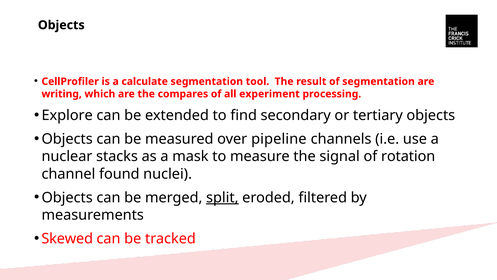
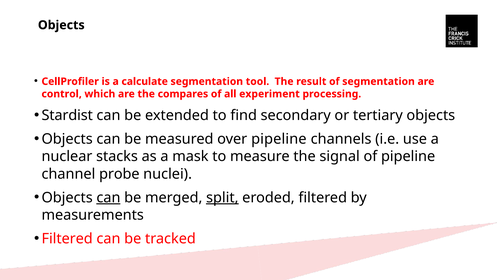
writing: writing -> control
Explore: Explore -> Stardist
of rotation: rotation -> pipeline
found: found -> probe
can at (108, 197) underline: none -> present
Skewed at (67, 238): Skewed -> Filtered
